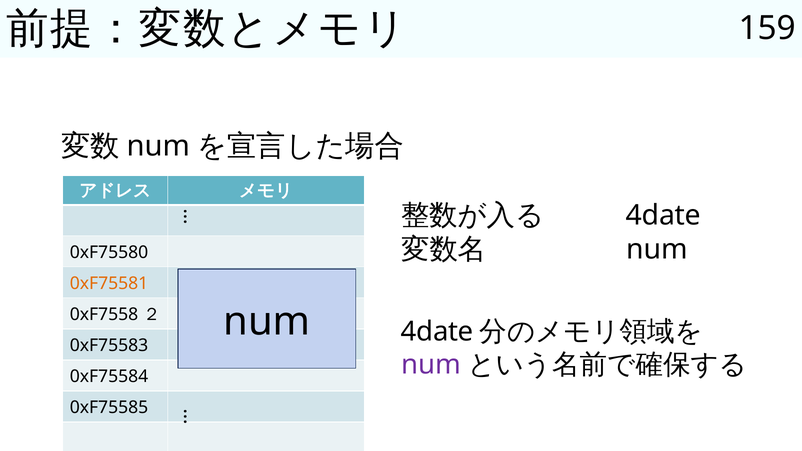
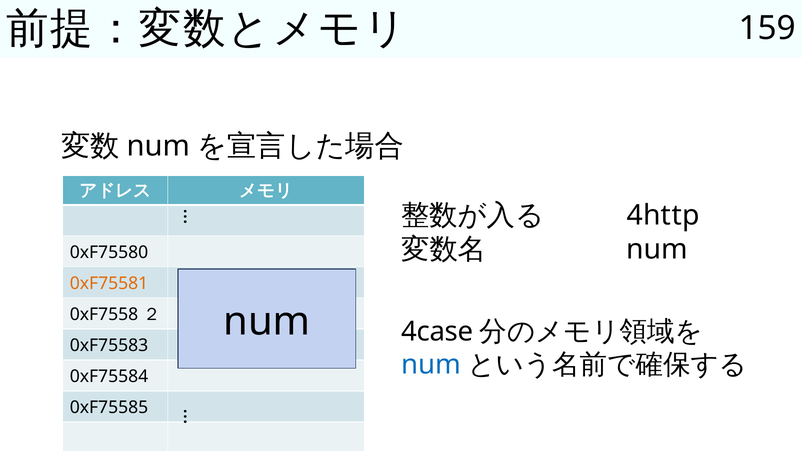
4date at (663, 215): 4date -> 4http
4date at (437, 332): 4date -> 4case
num at (431, 365) colour: purple -> blue
